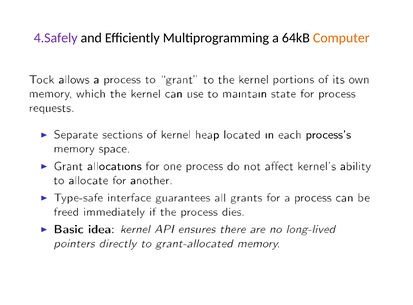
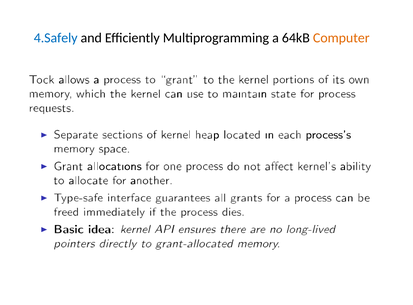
4.Safely colour: purple -> blue
